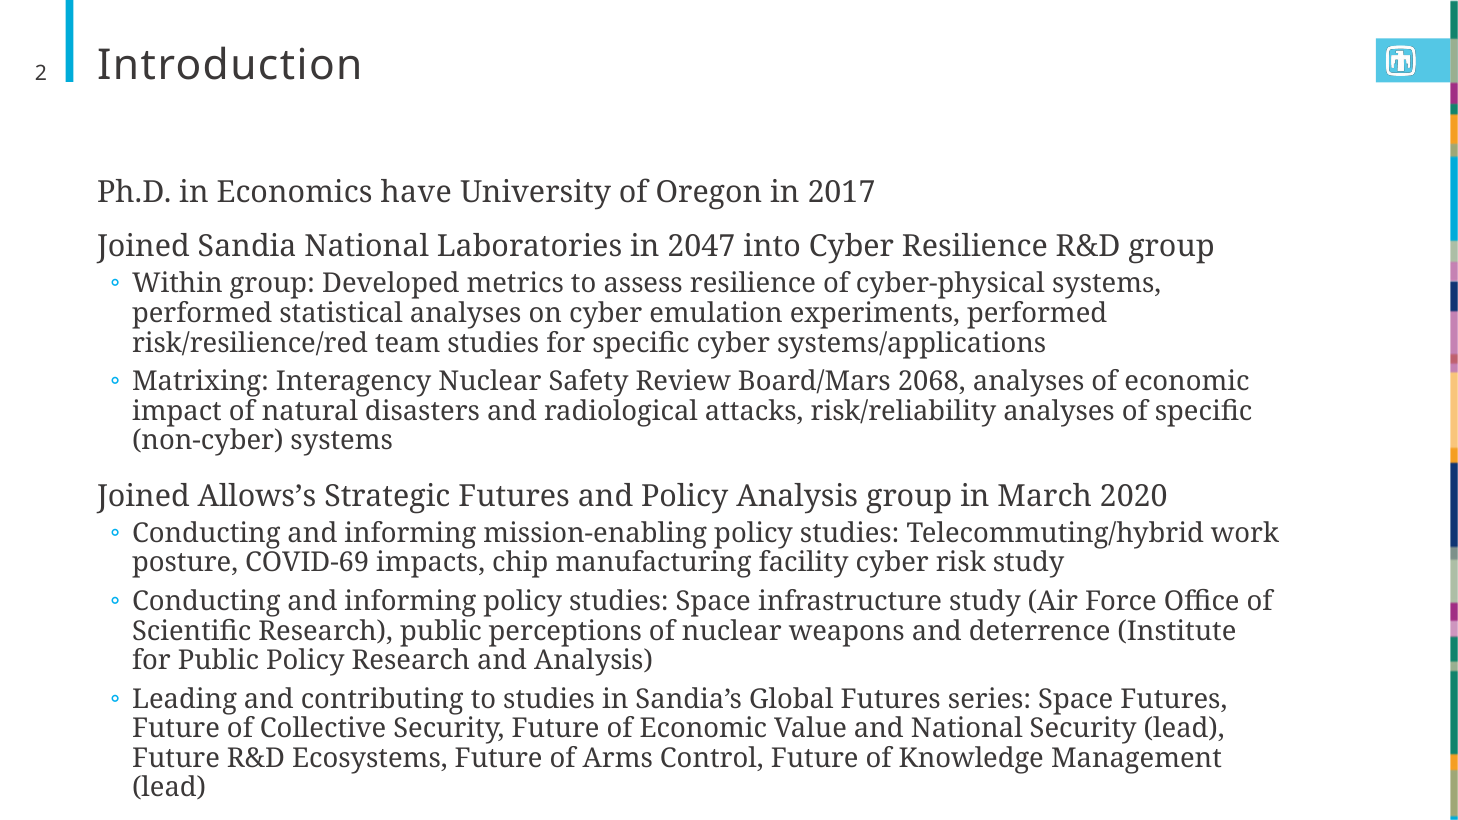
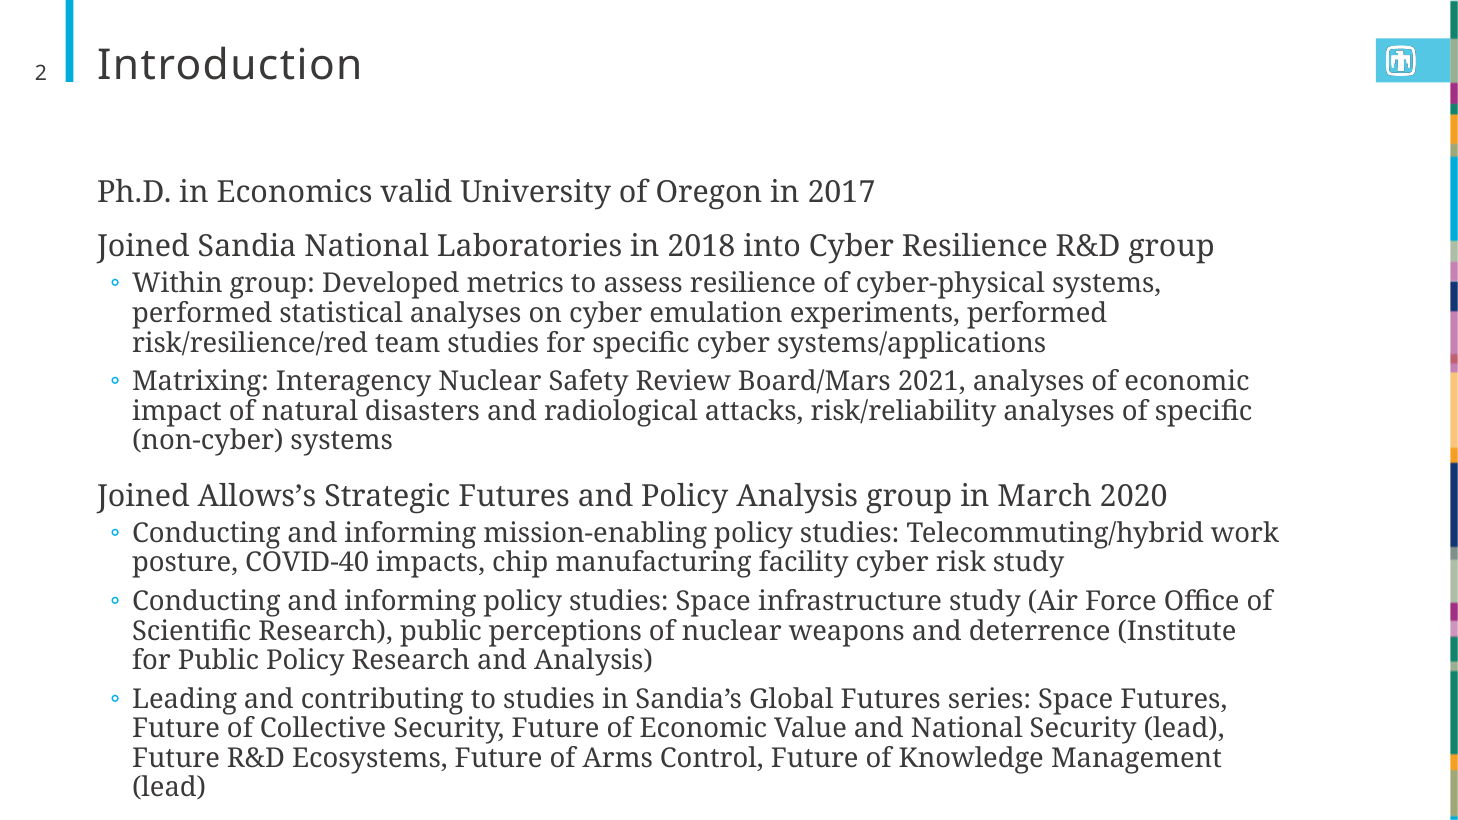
have: have -> valid
2047: 2047 -> 2018
2068: 2068 -> 2021
COVID-69: COVID-69 -> COVID-40
